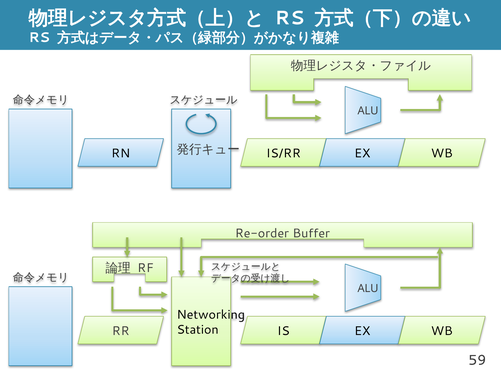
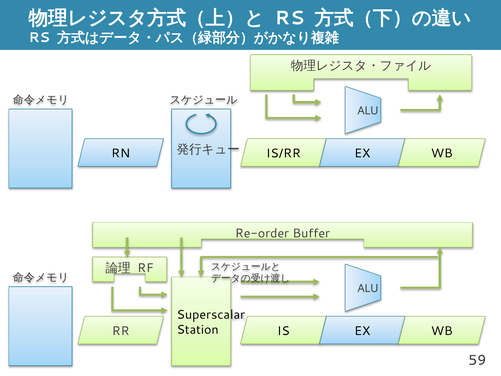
Networking: Networking -> Superscalar
